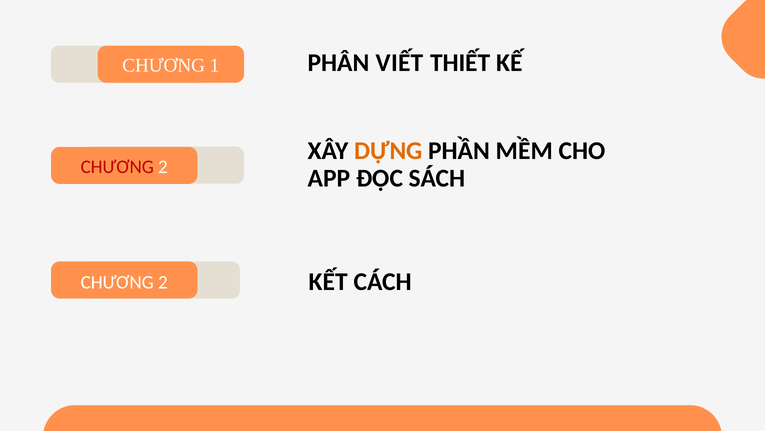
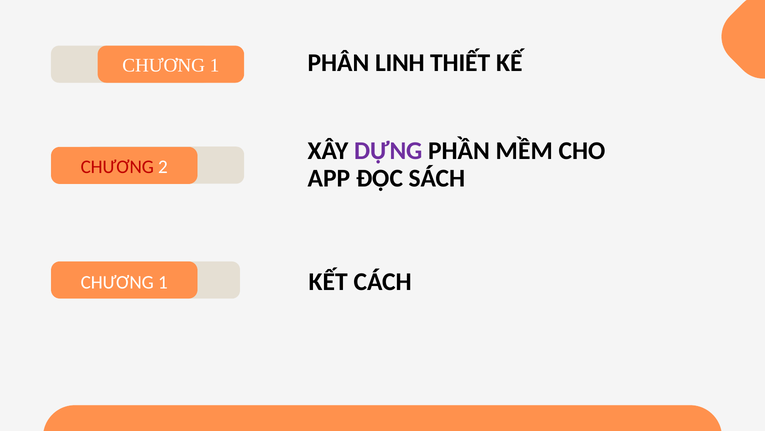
VIẾT: VIẾT -> LINH
DỰNG colour: orange -> purple
2 at (163, 282): 2 -> 1
